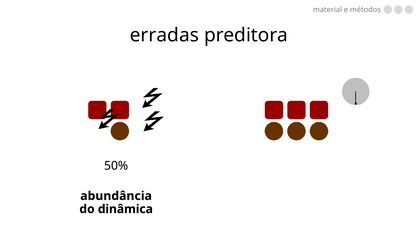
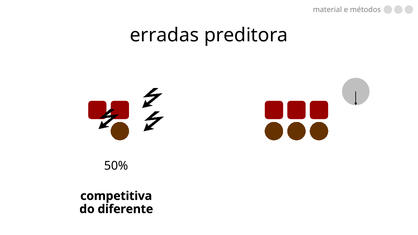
abundância: abundância -> competitiva
dinâmica: dinâmica -> diferente
